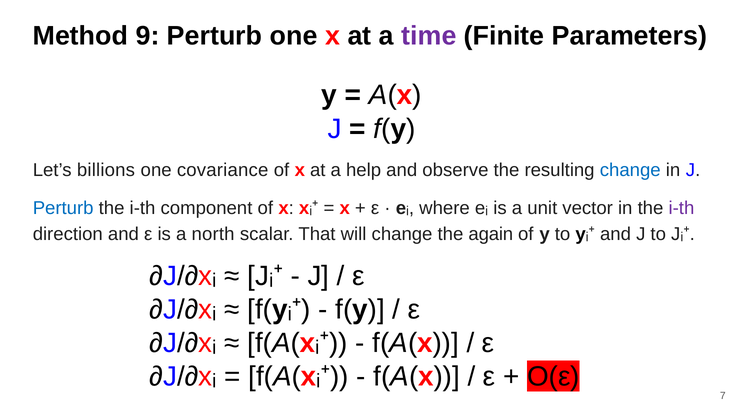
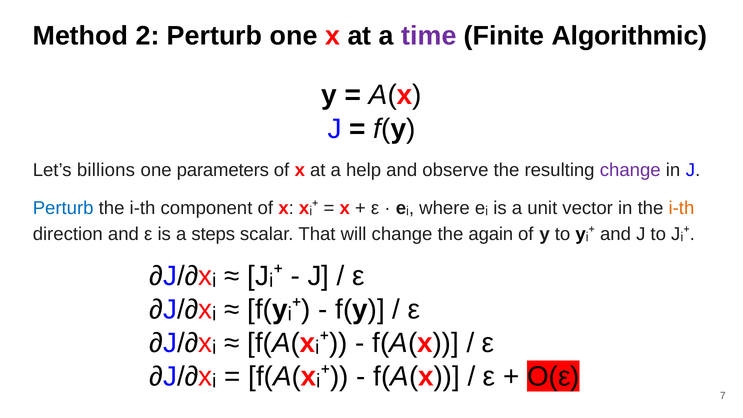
9: 9 -> 2
Parameters: Parameters -> Algorithmic
covariance: covariance -> parameters
change at (630, 170) colour: blue -> purple
i-th at (681, 208) colour: purple -> orange
north: north -> steps
